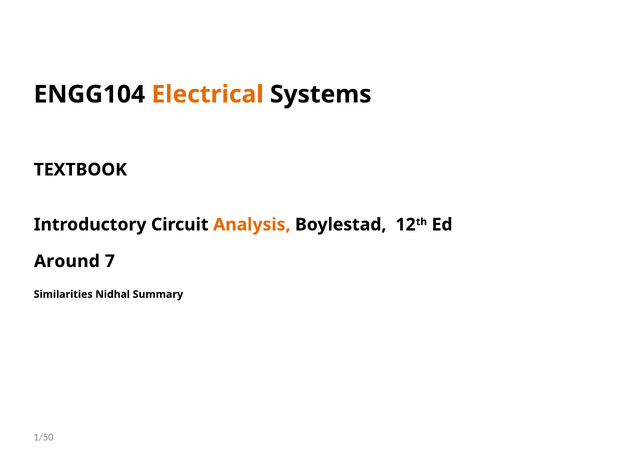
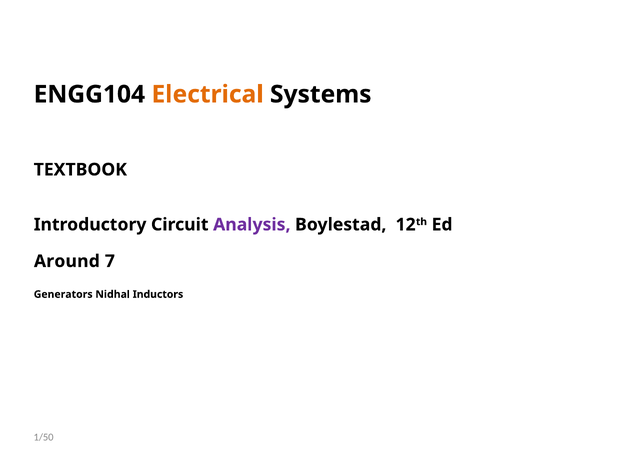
Analysis colour: orange -> purple
Similarities: Similarities -> Generators
Summary: Summary -> Inductors
